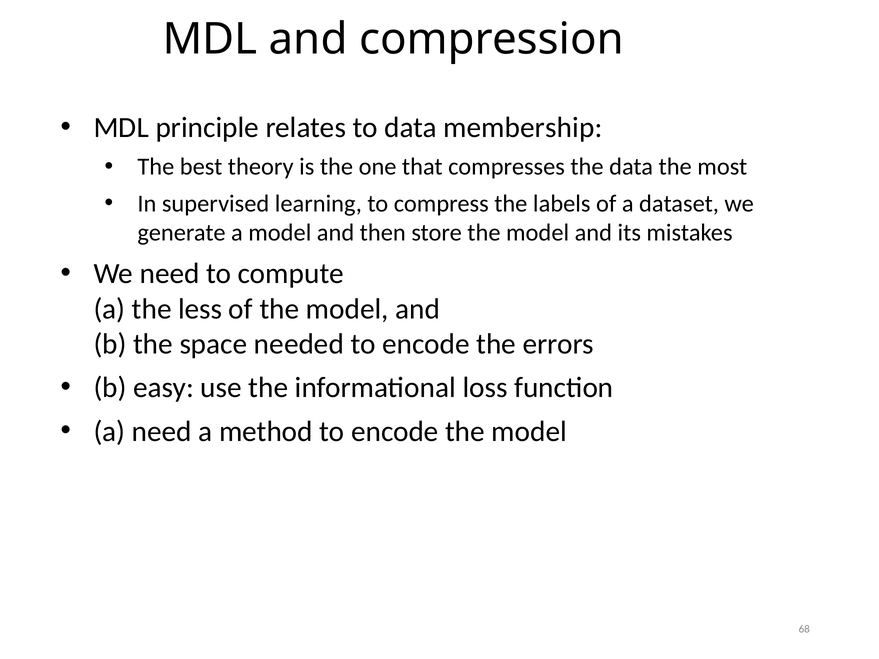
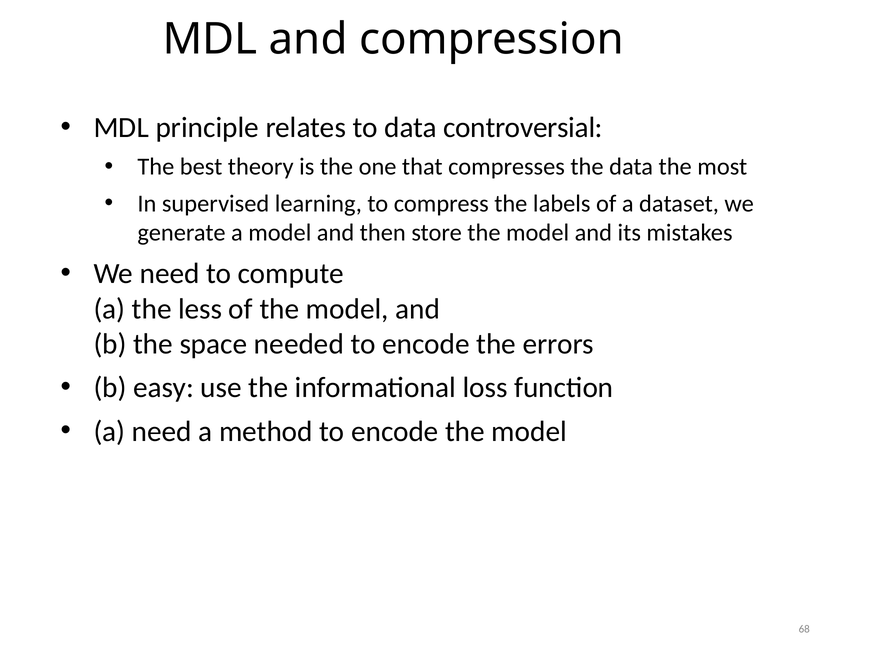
membership: membership -> controversial
